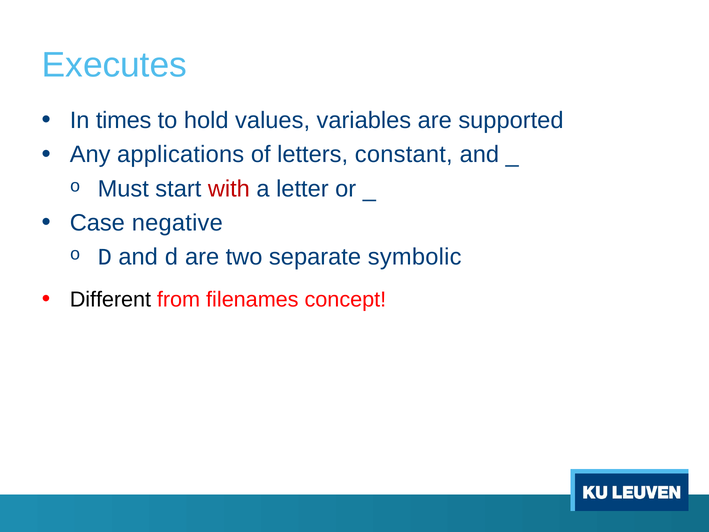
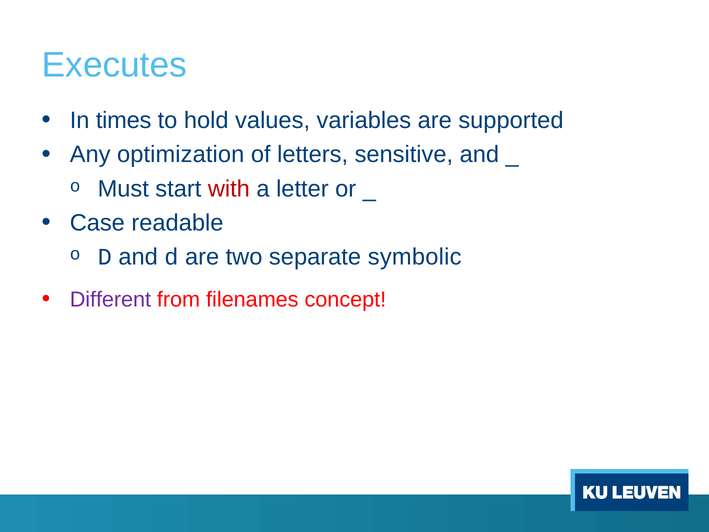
applications: applications -> optimization
constant: constant -> sensitive
negative: negative -> readable
Different colour: black -> purple
